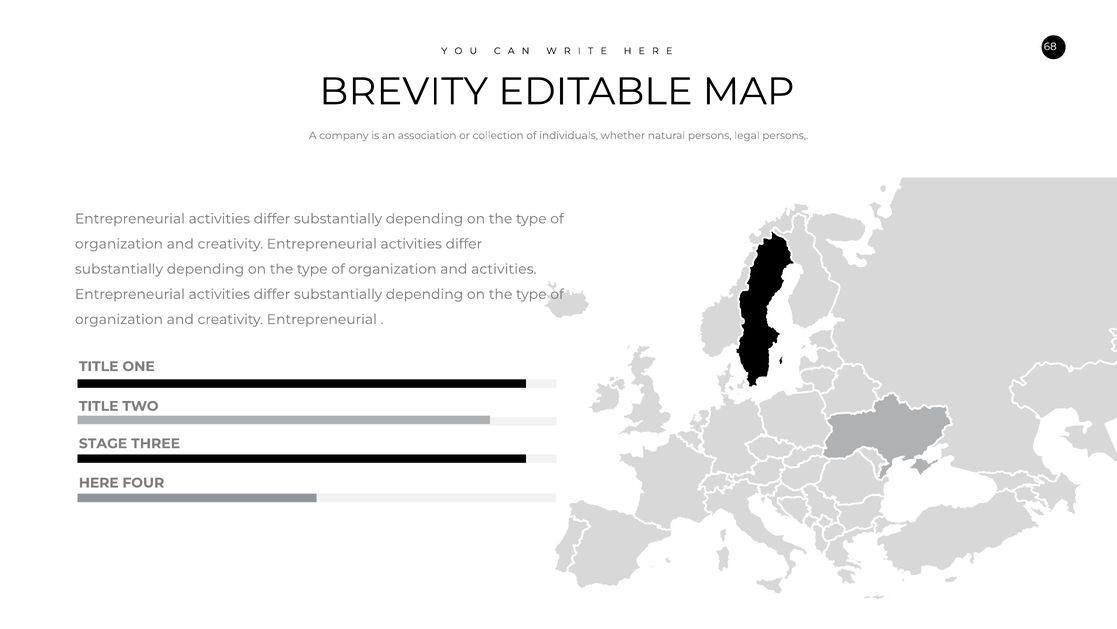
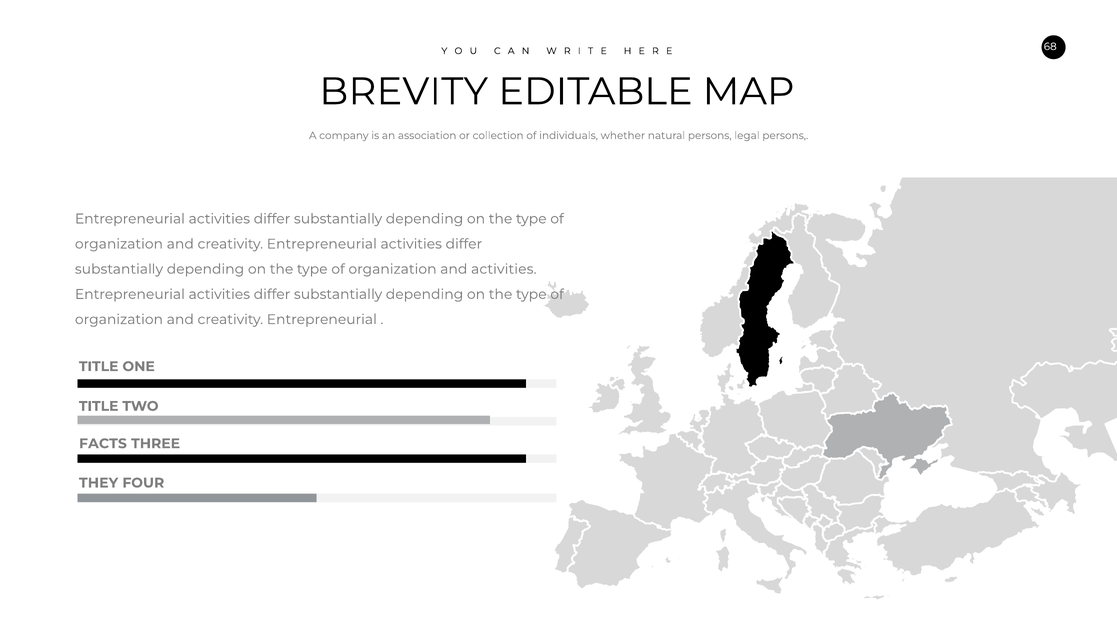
STAGE: STAGE -> FACTS
HERE: HERE -> THEY
